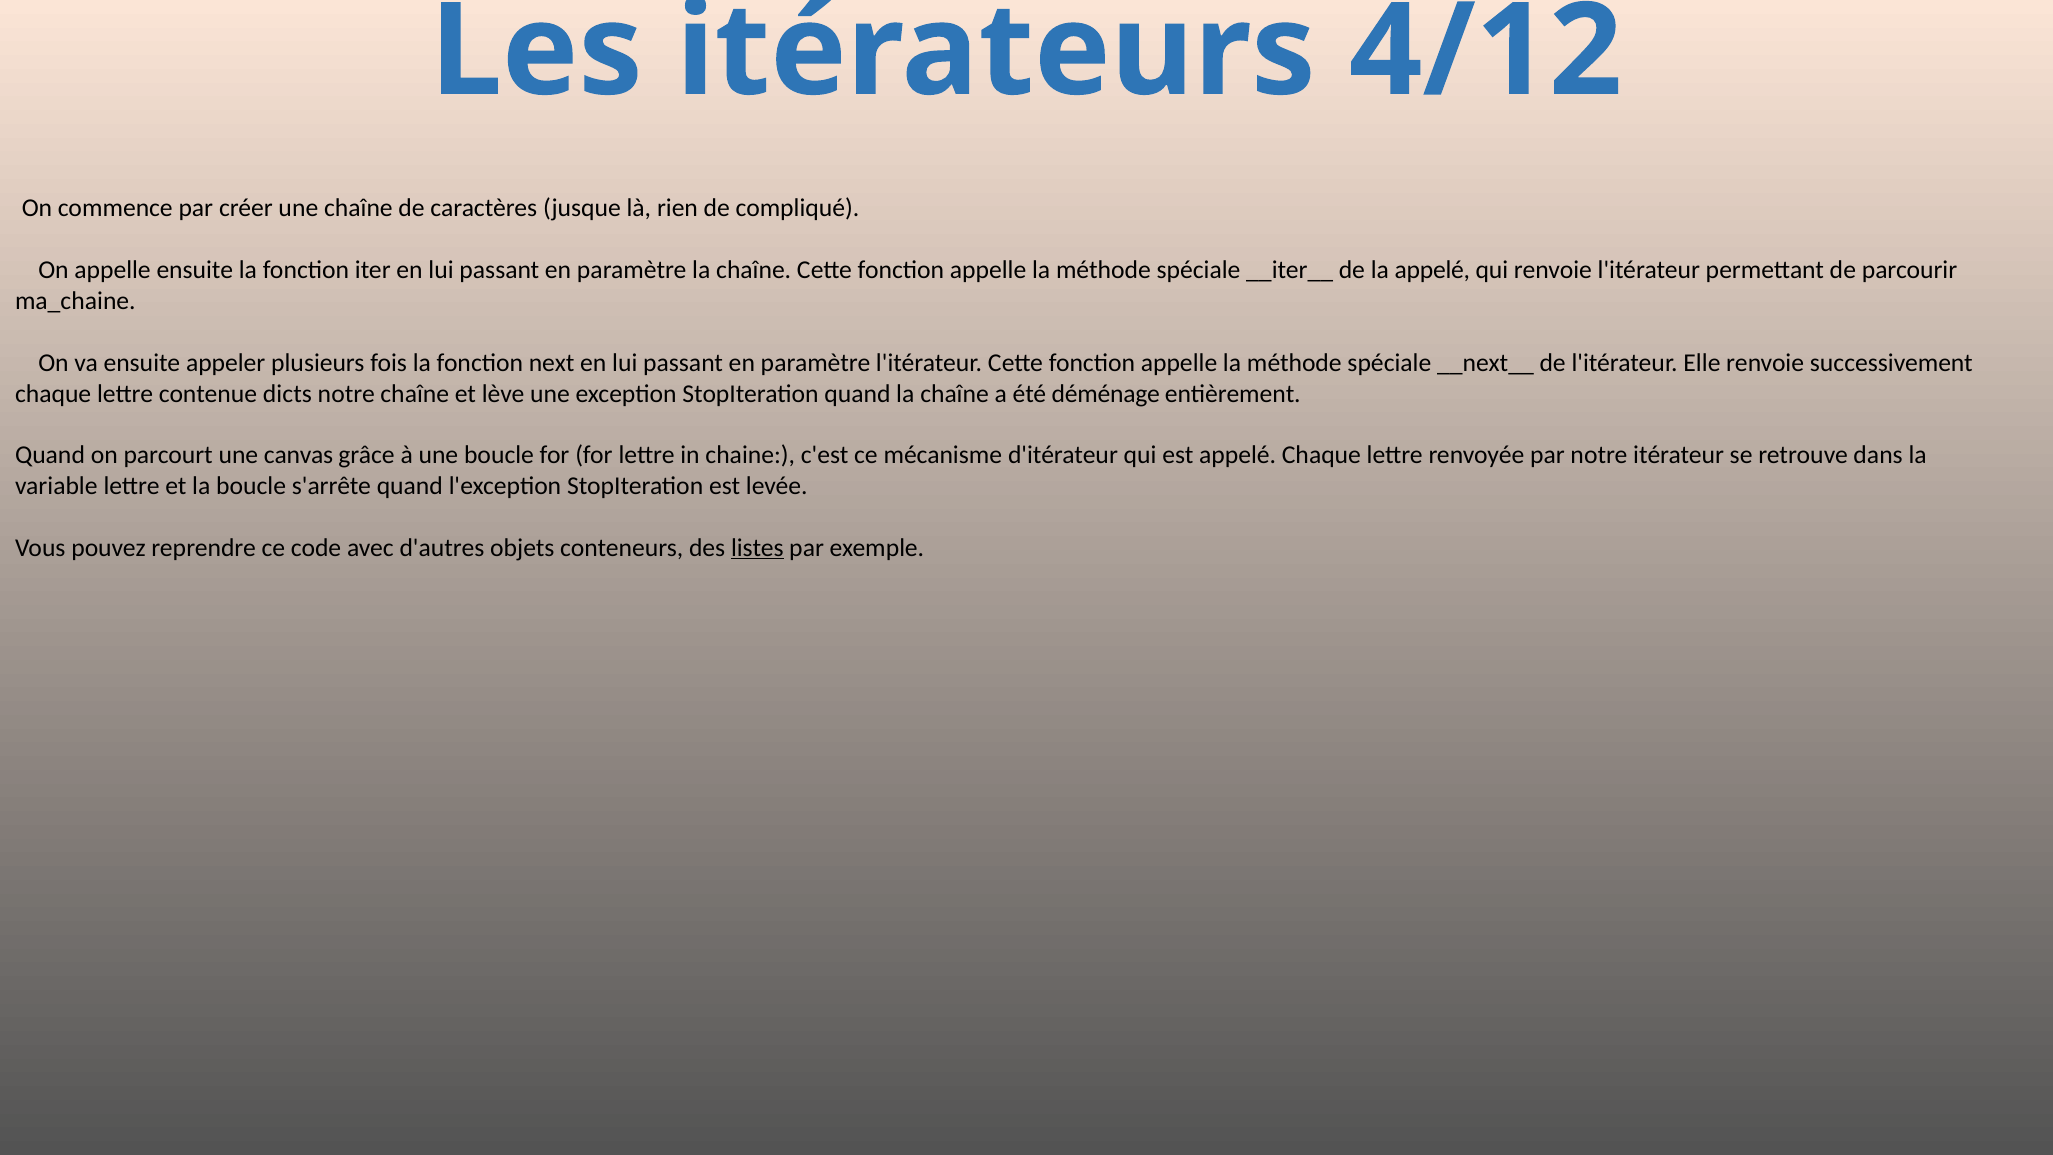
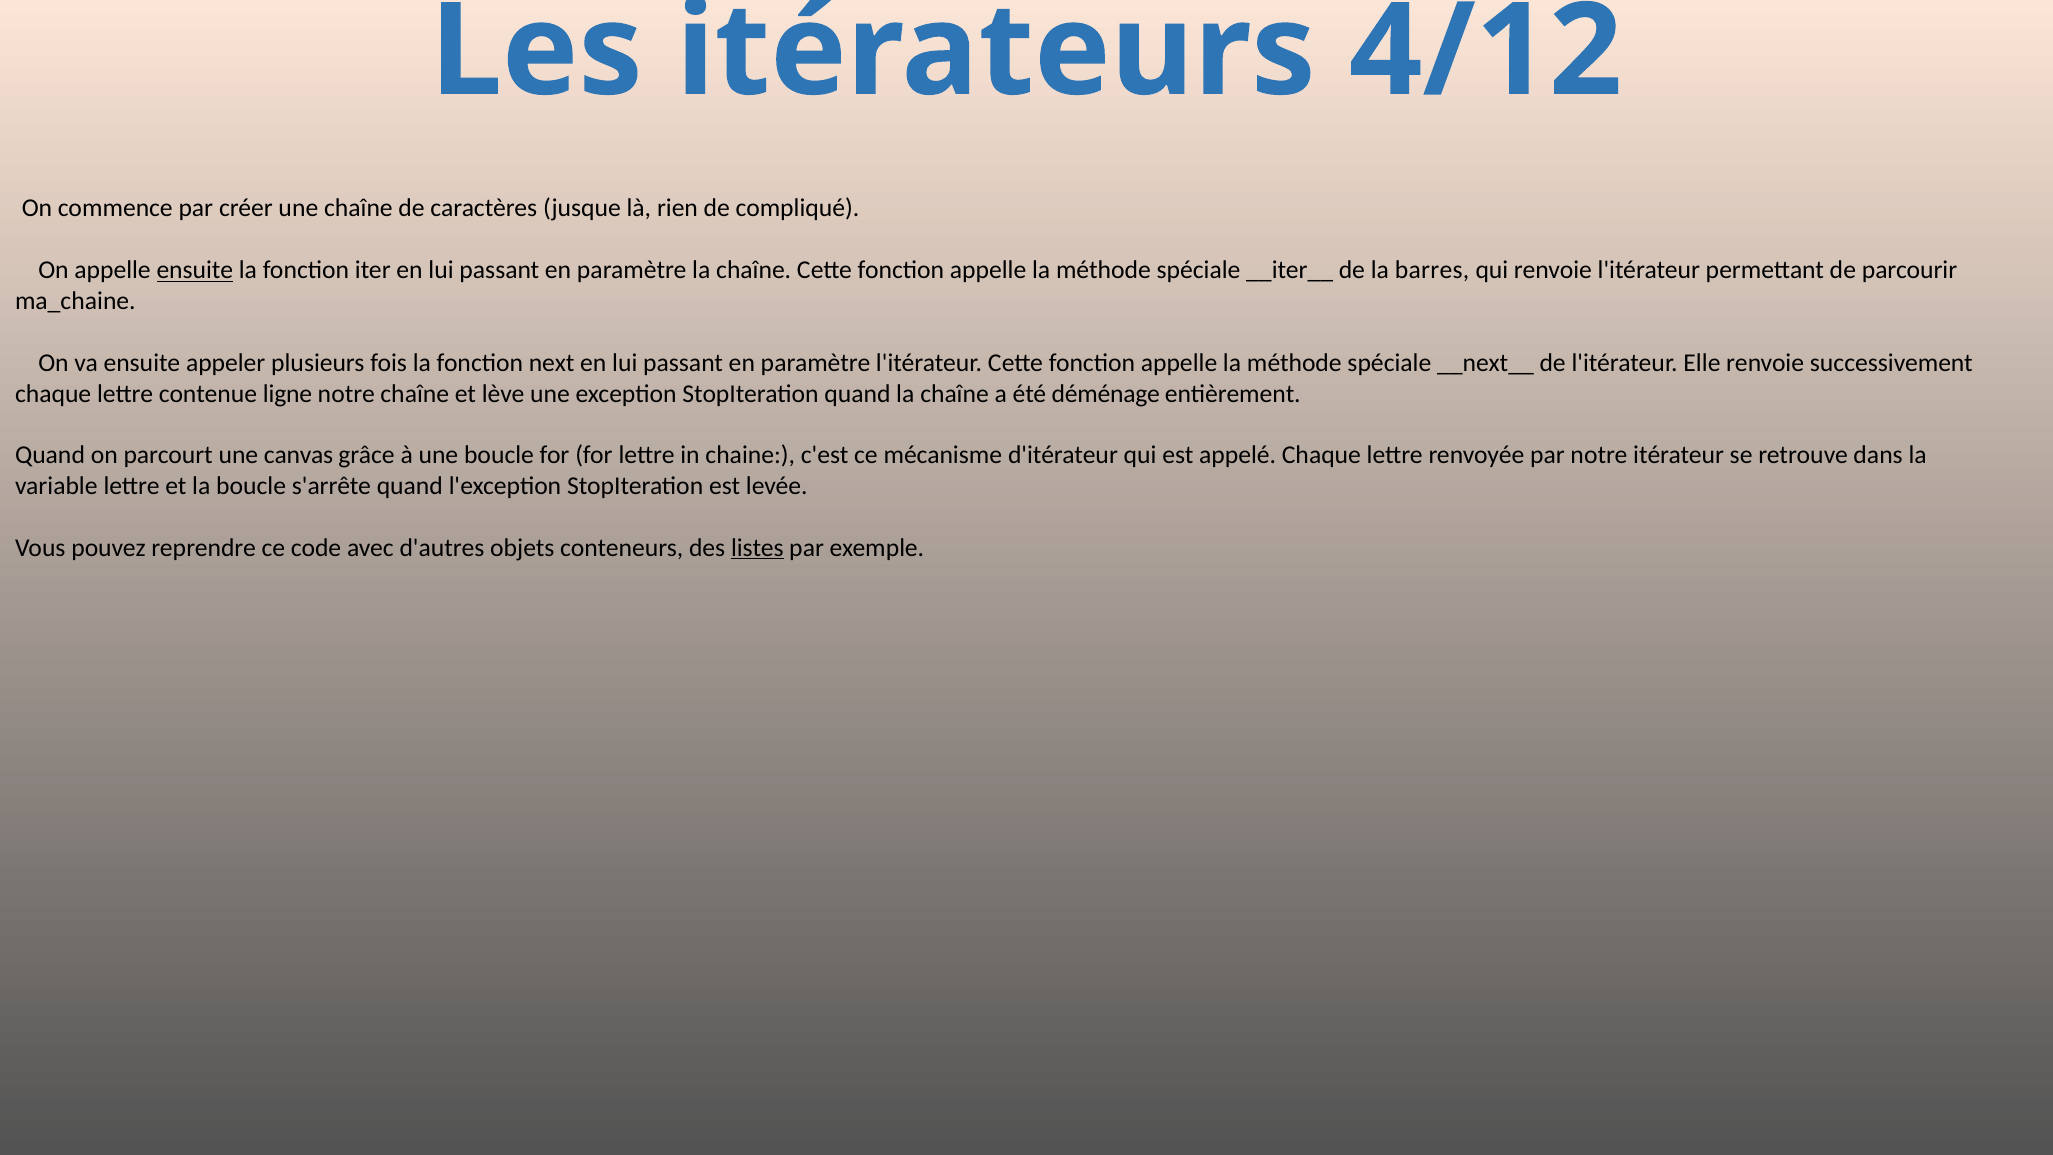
ensuite at (195, 270) underline: none -> present
la appelé: appelé -> barres
dicts: dicts -> ligne
